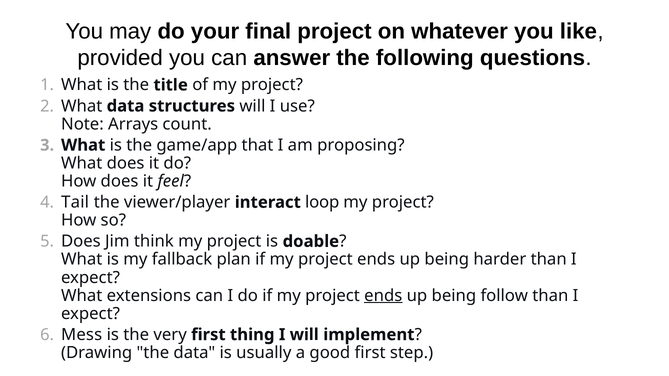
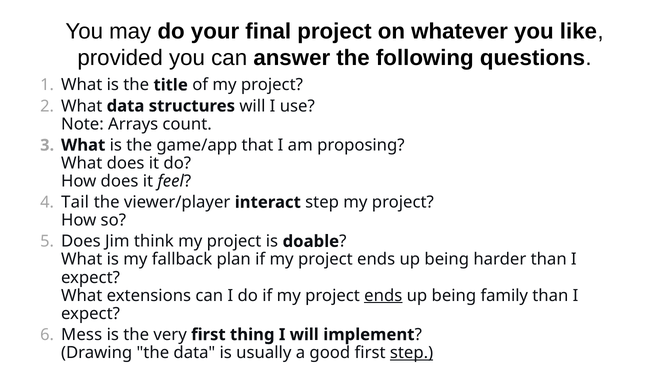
interact loop: loop -> step
follow: follow -> family
step at (412, 353) underline: none -> present
